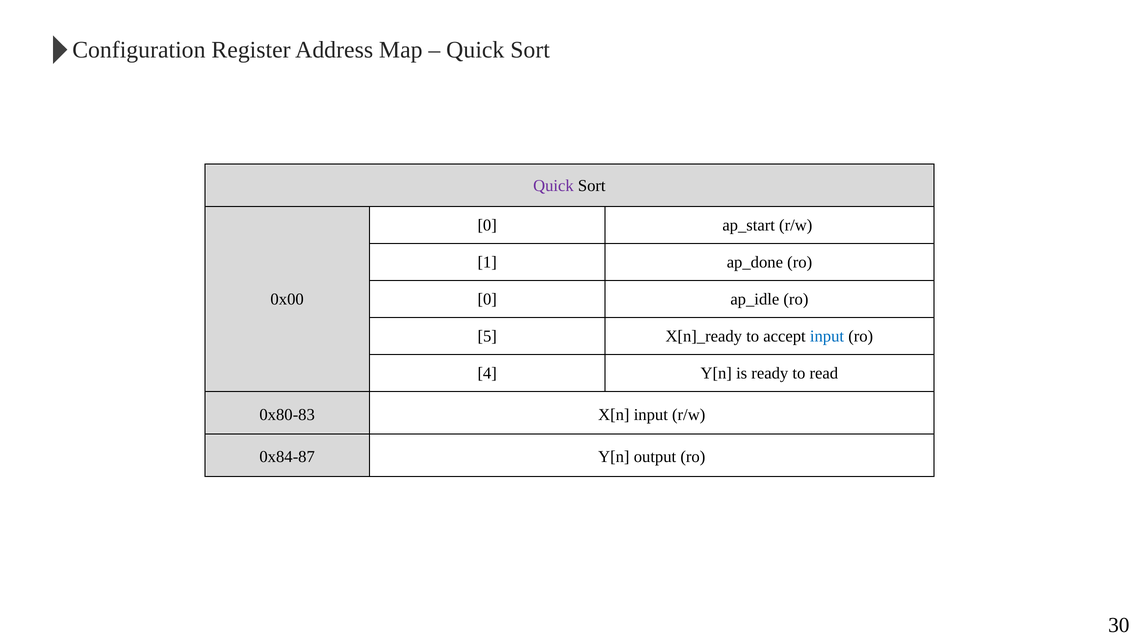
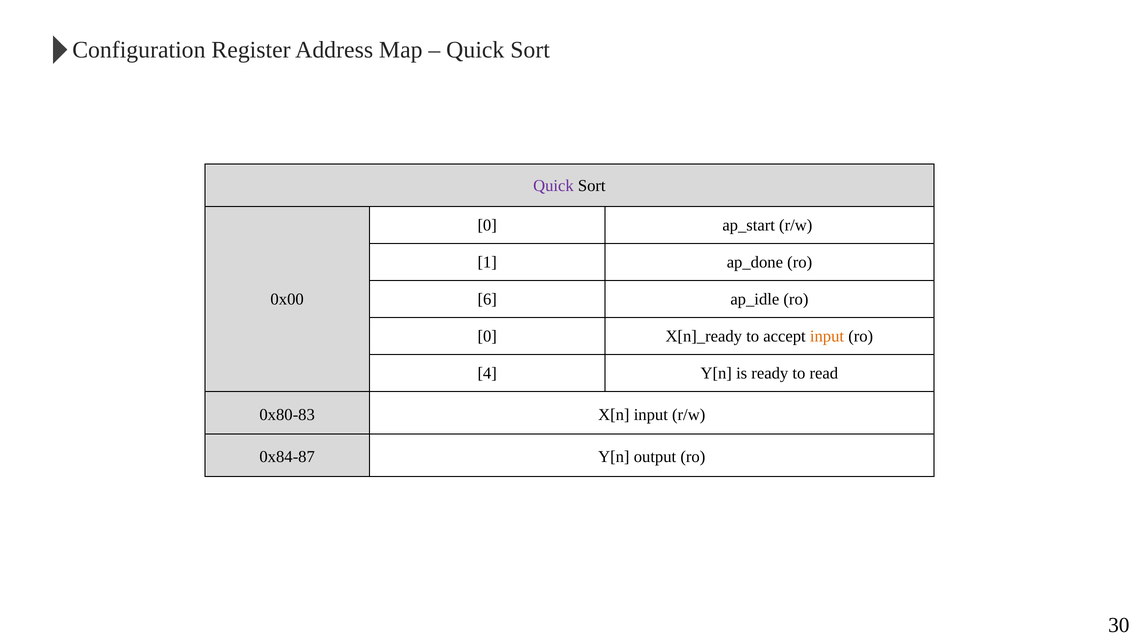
0 at (487, 299): 0 -> 6
5 at (487, 336): 5 -> 0
input at (827, 336) colour: blue -> orange
